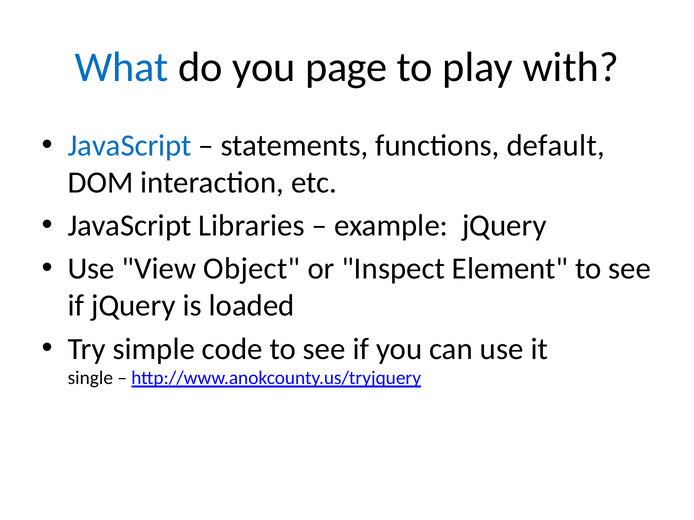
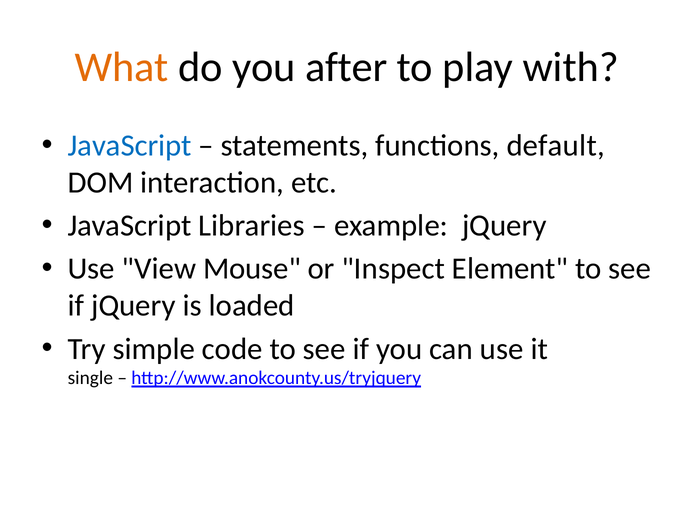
What colour: blue -> orange
page: page -> after
Object: Object -> Mouse
